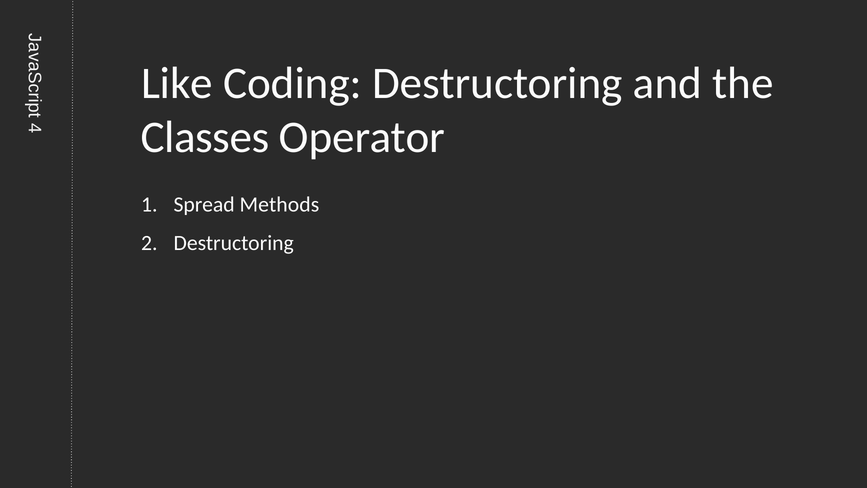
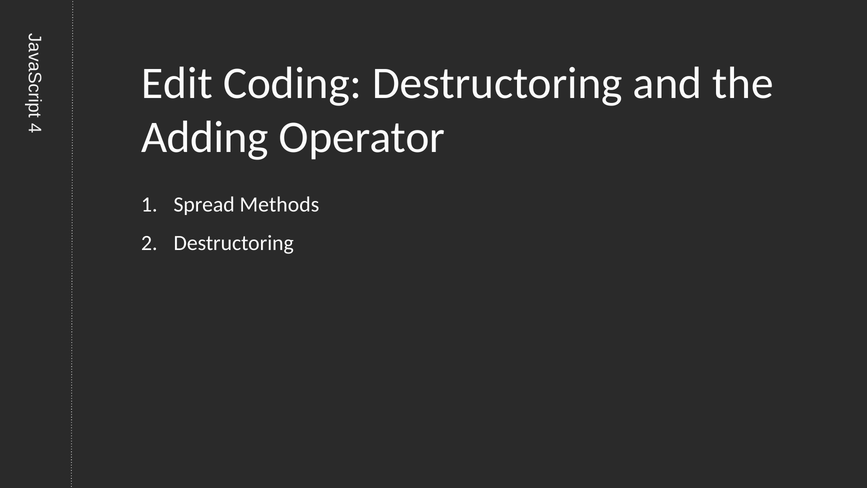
Like: Like -> Edit
Classes: Classes -> Adding
